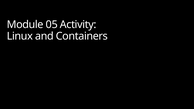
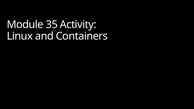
05: 05 -> 35
